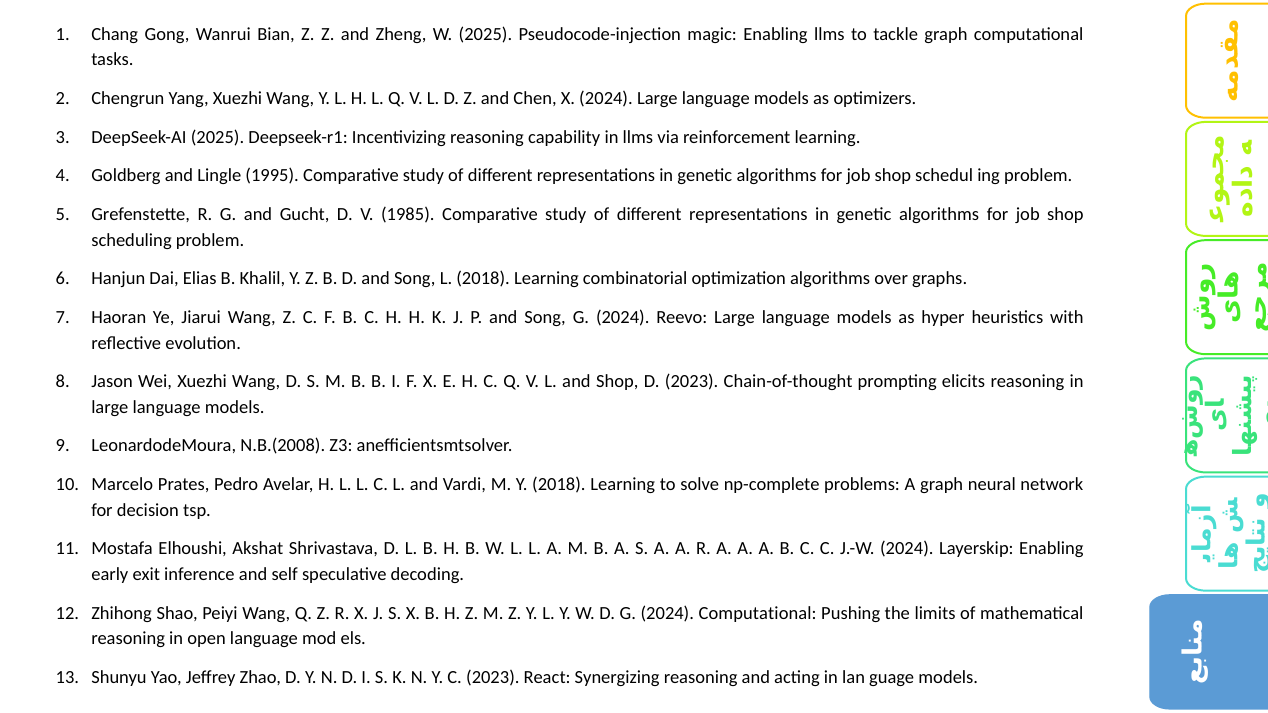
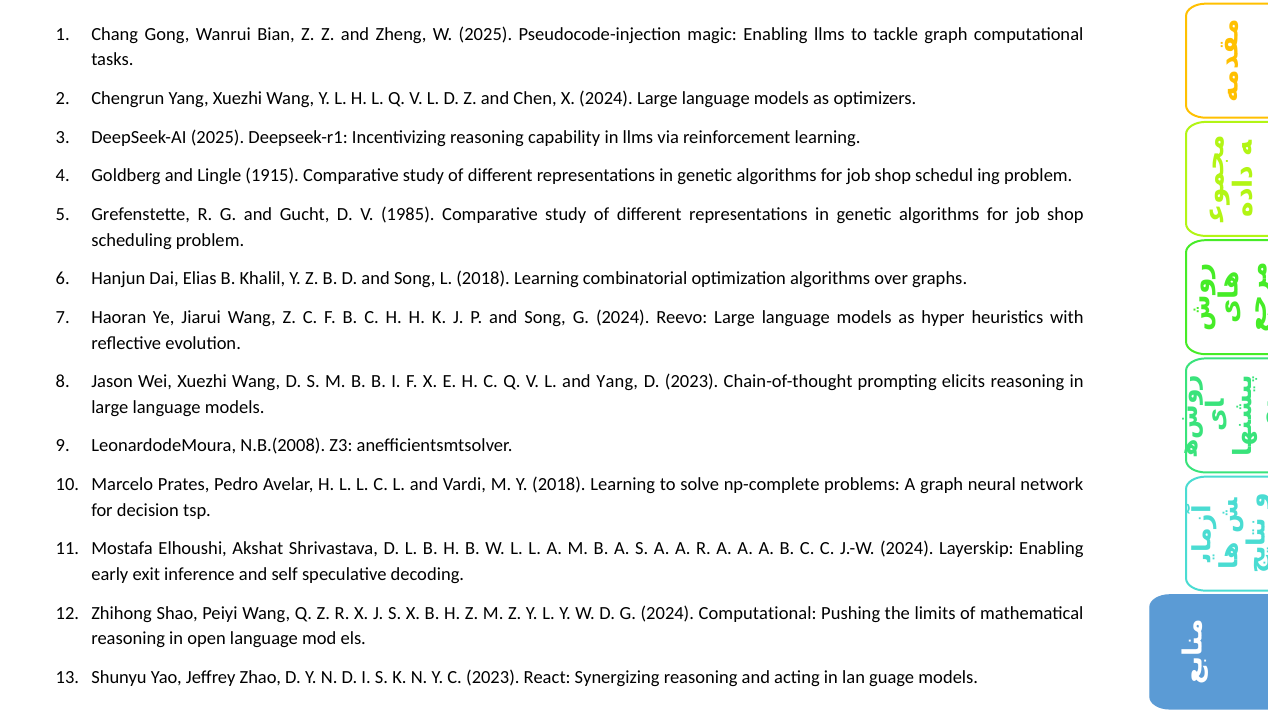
1995: 1995 -> 1915
and Shop: Shop -> Yang
